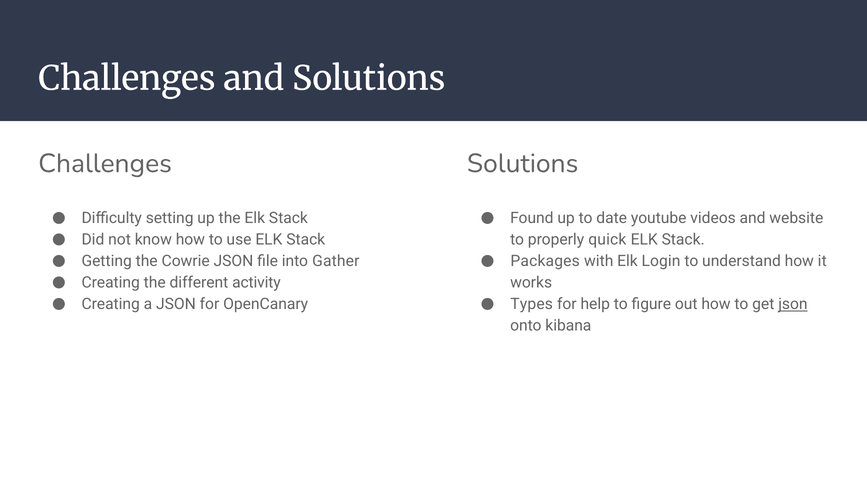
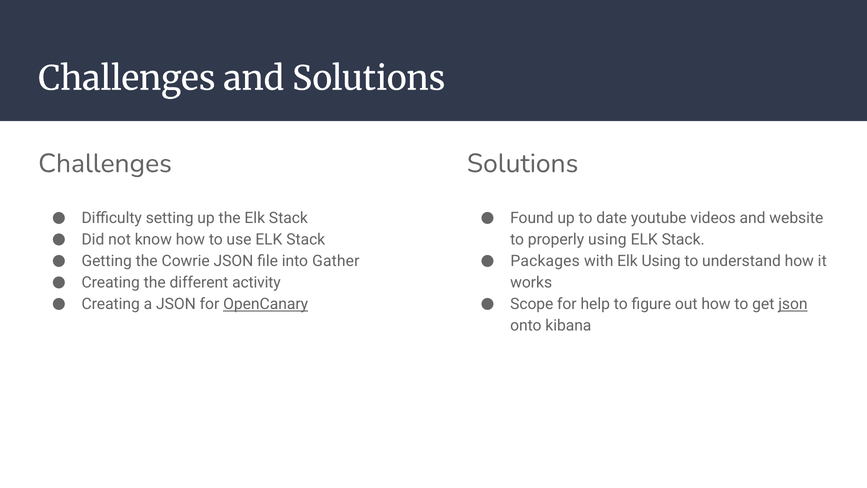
properly quick: quick -> using
Elk Login: Login -> Using
OpenCanary underline: none -> present
Types: Types -> Scope
